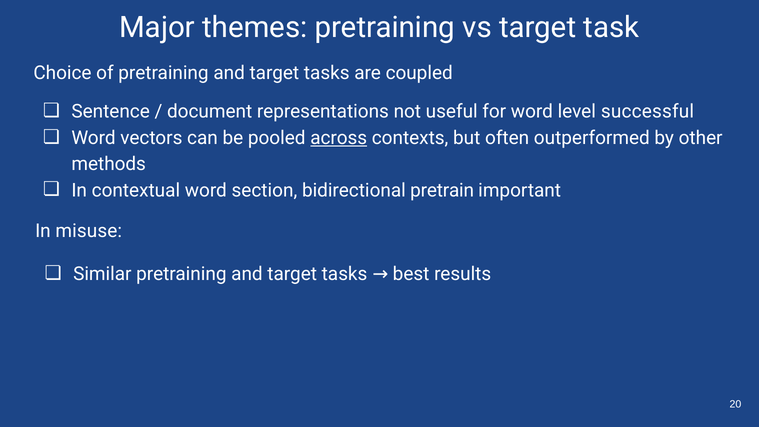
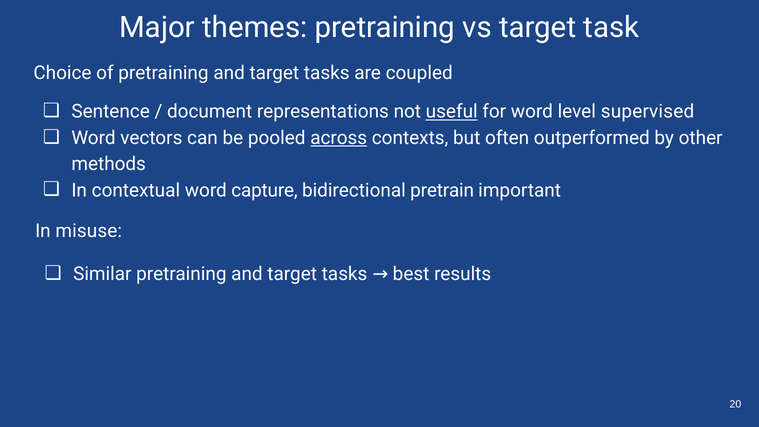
useful underline: none -> present
successful: successful -> supervised
section: section -> capture
